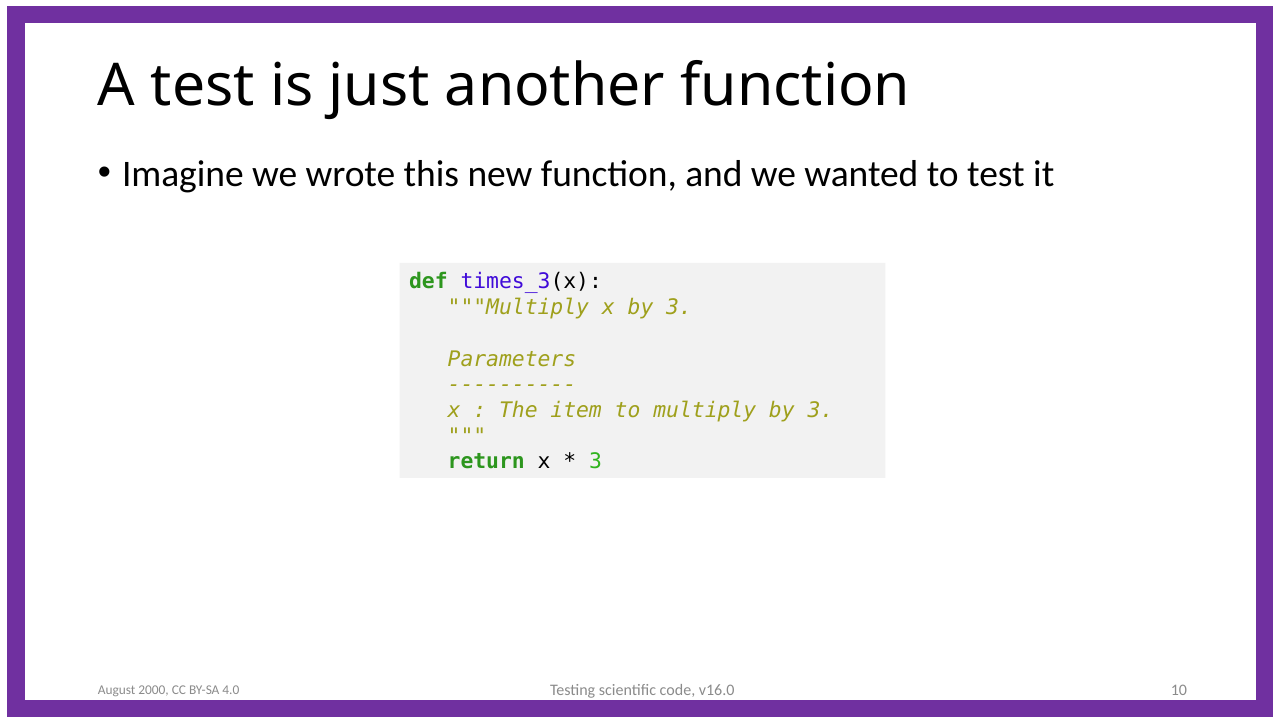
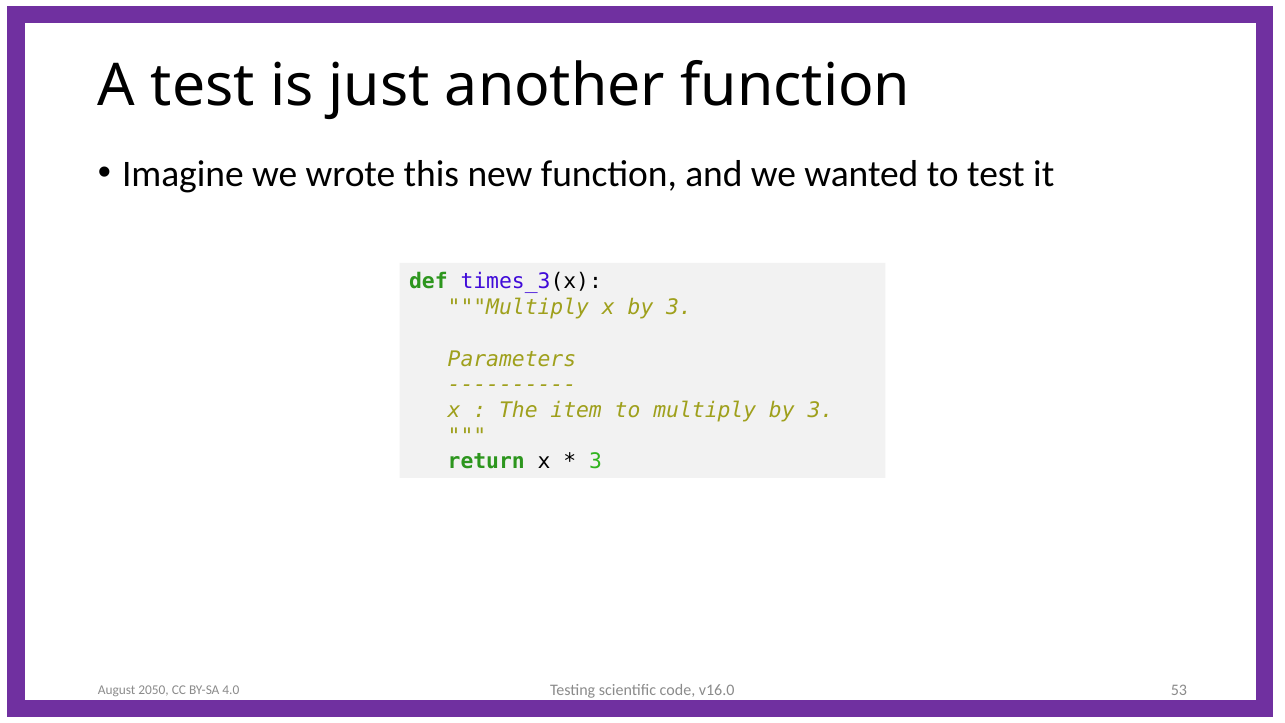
10: 10 -> 53
2000: 2000 -> 2050
